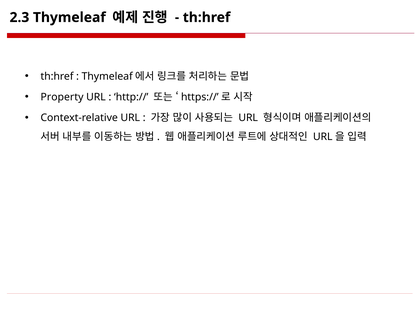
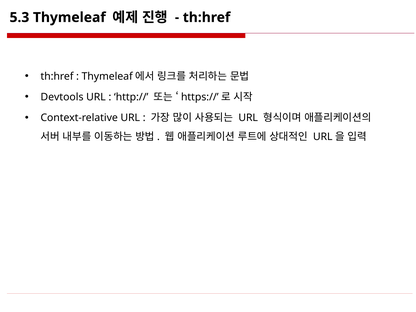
2.3: 2.3 -> 5.3
Property: Property -> Devtools
